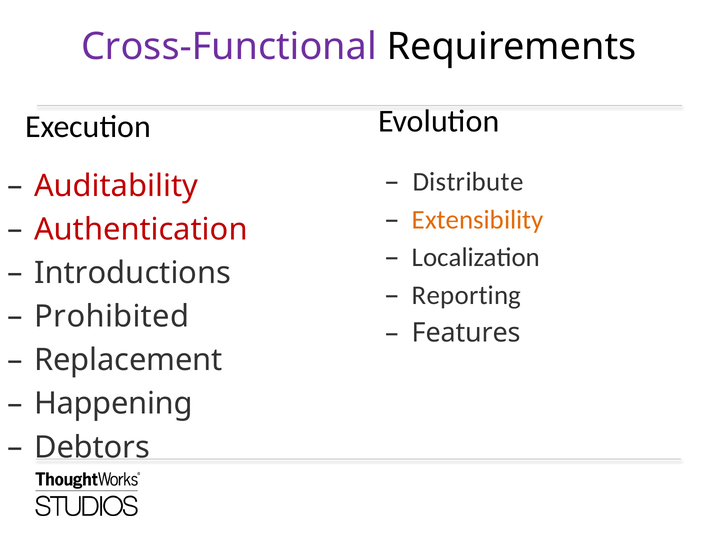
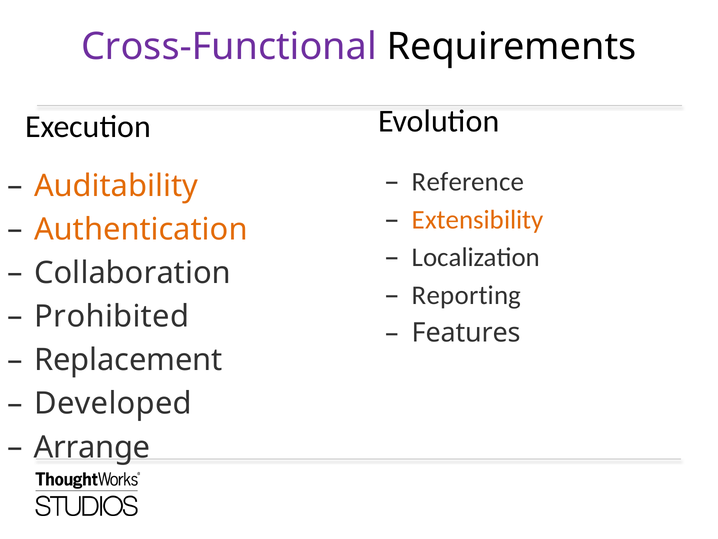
Distribute: Distribute -> Reference
Auditability colour: red -> orange
Authentication colour: red -> orange
Introductions: Introductions -> Collaboration
Happening: Happening -> Developed
Debtors: Debtors -> Arrange
